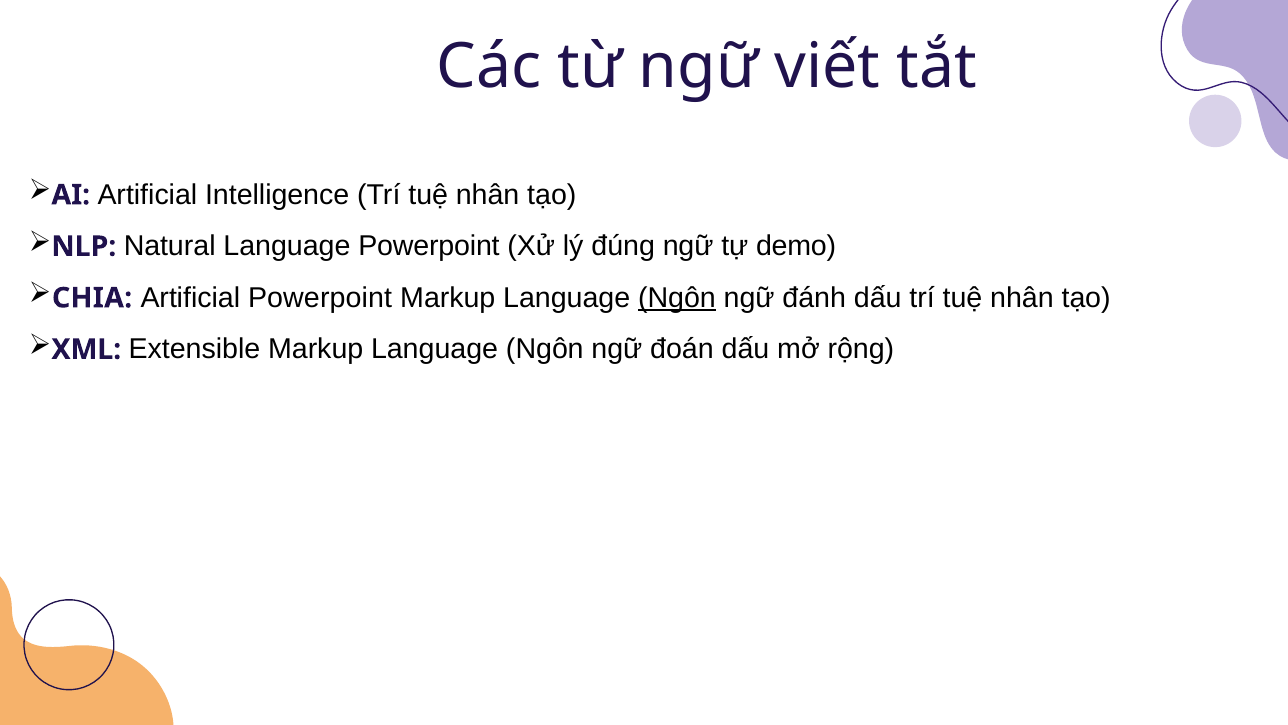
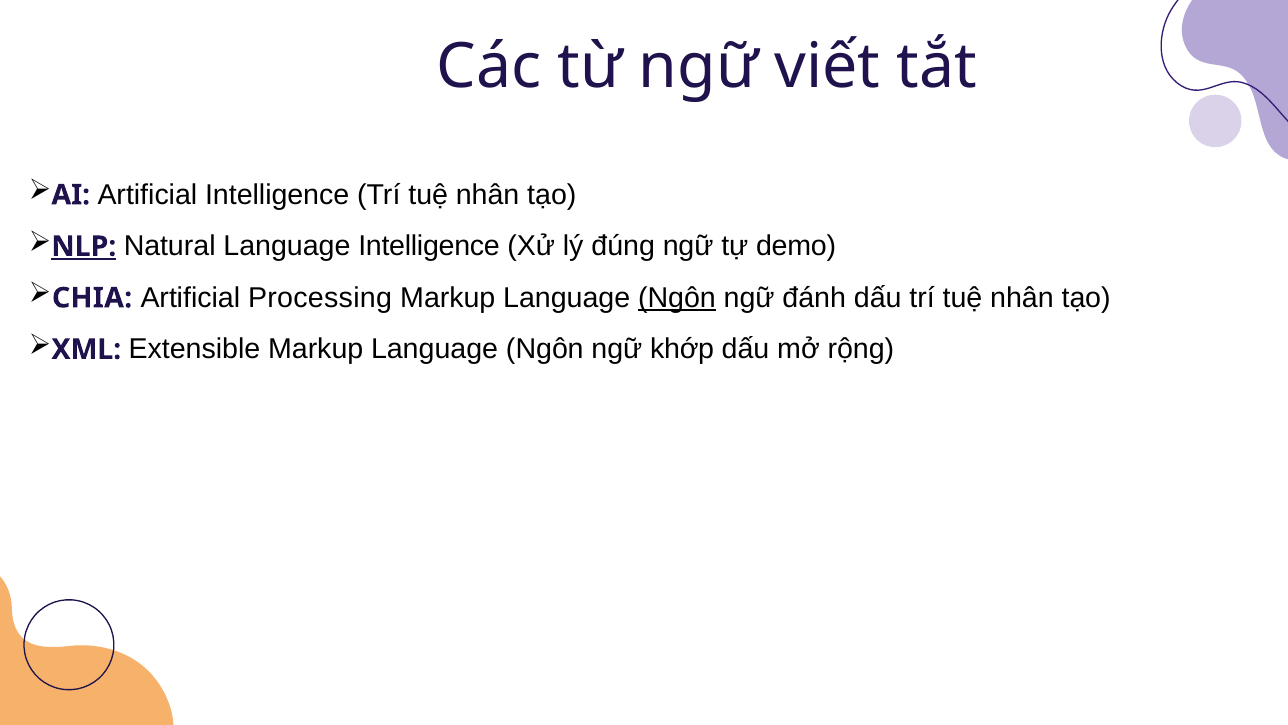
NLP underline: none -> present
Language Powerpoint: Powerpoint -> Intelligence
Artificial Powerpoint: Powerpoint -> Processing
đoán: đoán -> khớp
